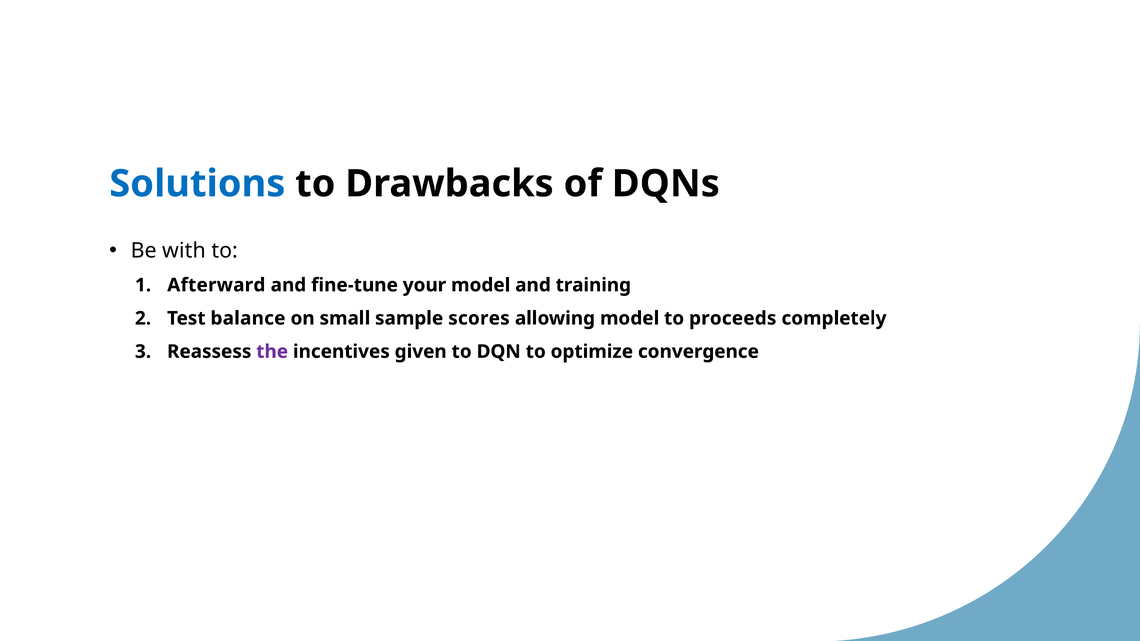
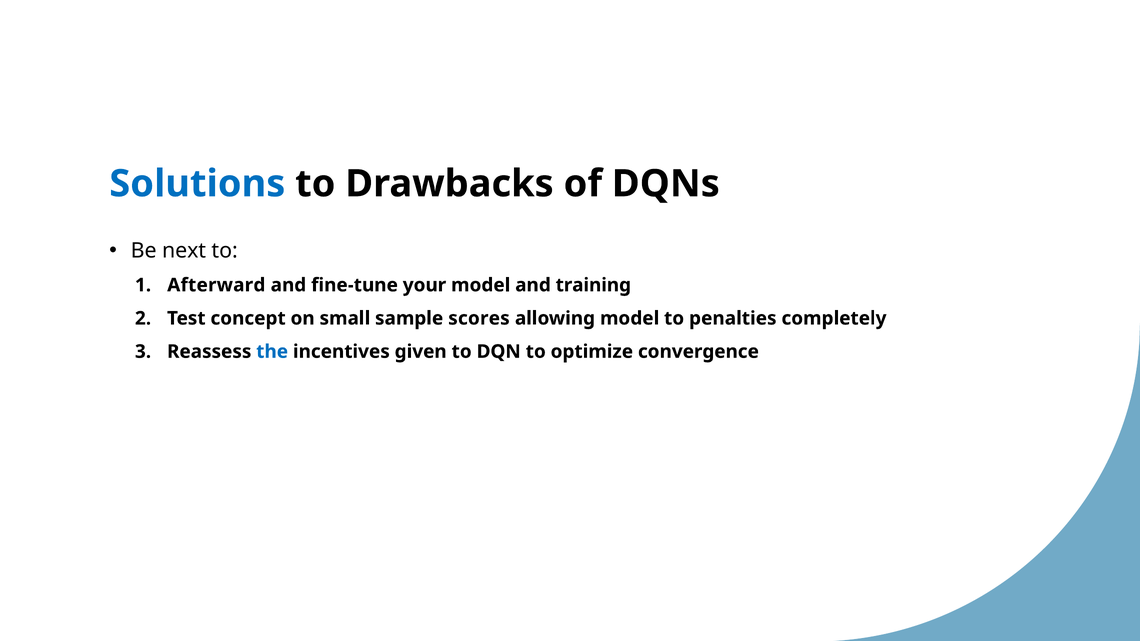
with: with -> next
balance: balance -> concept
proceeds: proceeds -> penalties
the colour: purple -> blue
